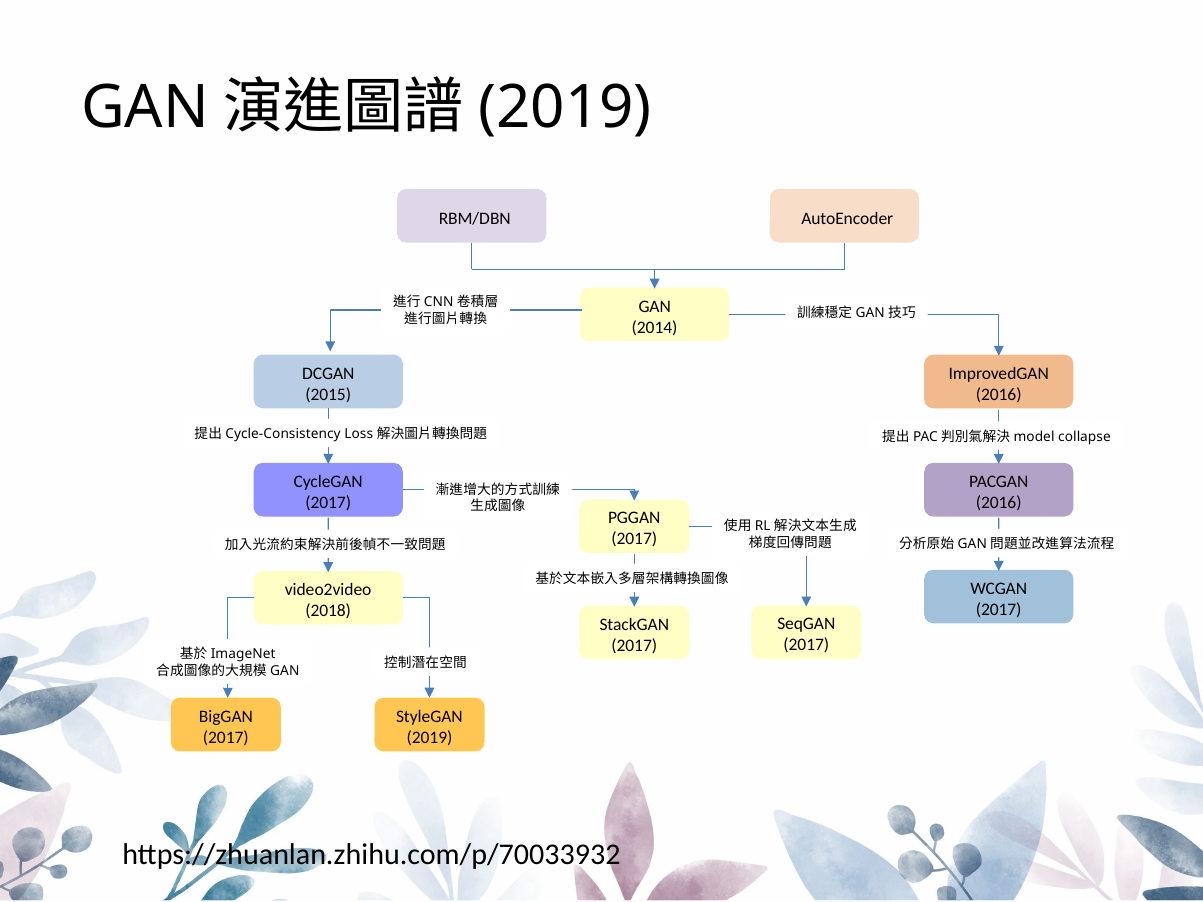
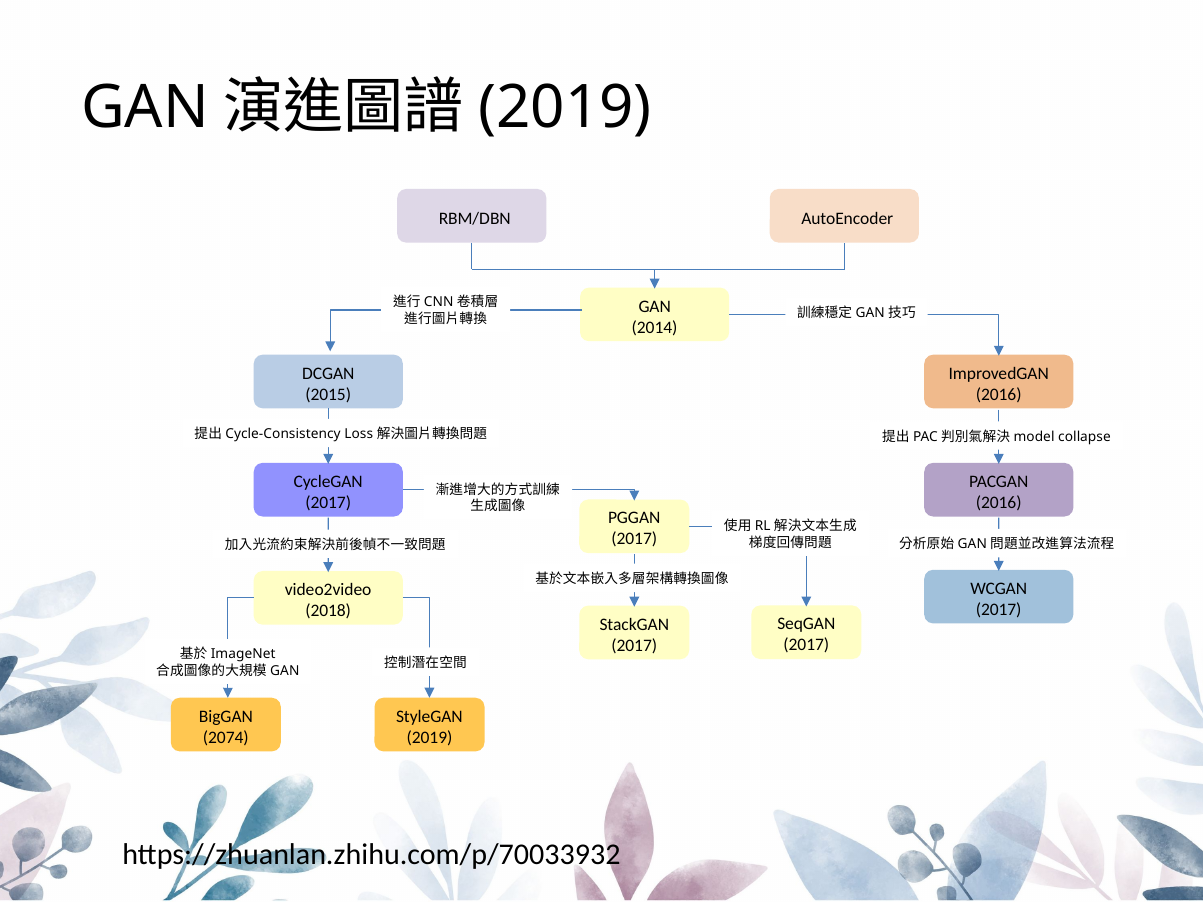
2017 at (226, 738): 2017 -> 2074
